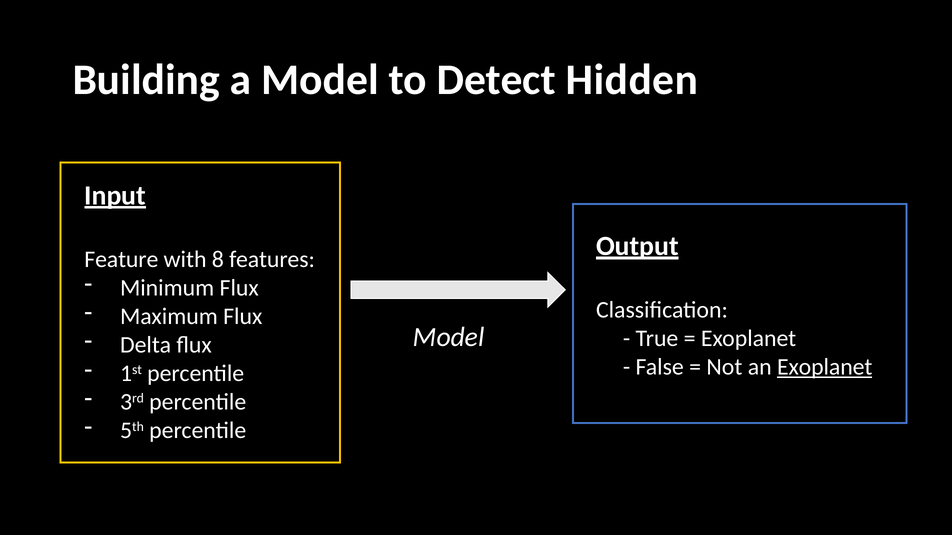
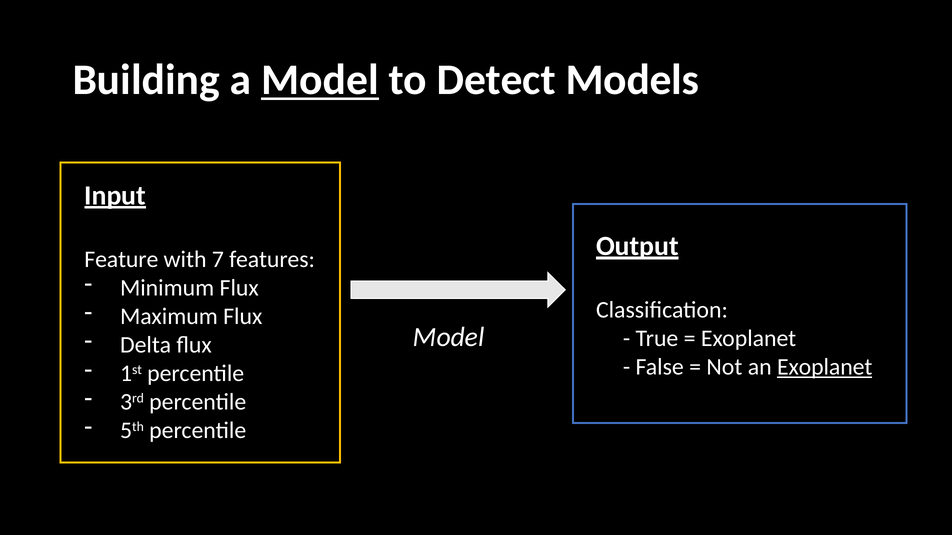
Model at (320, 80) underline: none -> present
Hidden: Hidden -> Models
8: 8 -> 7
